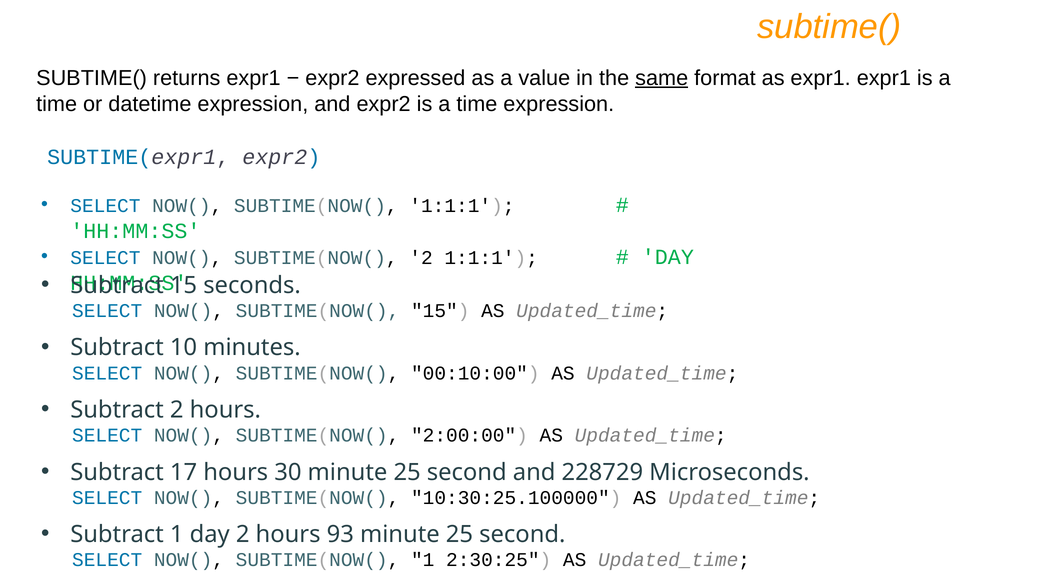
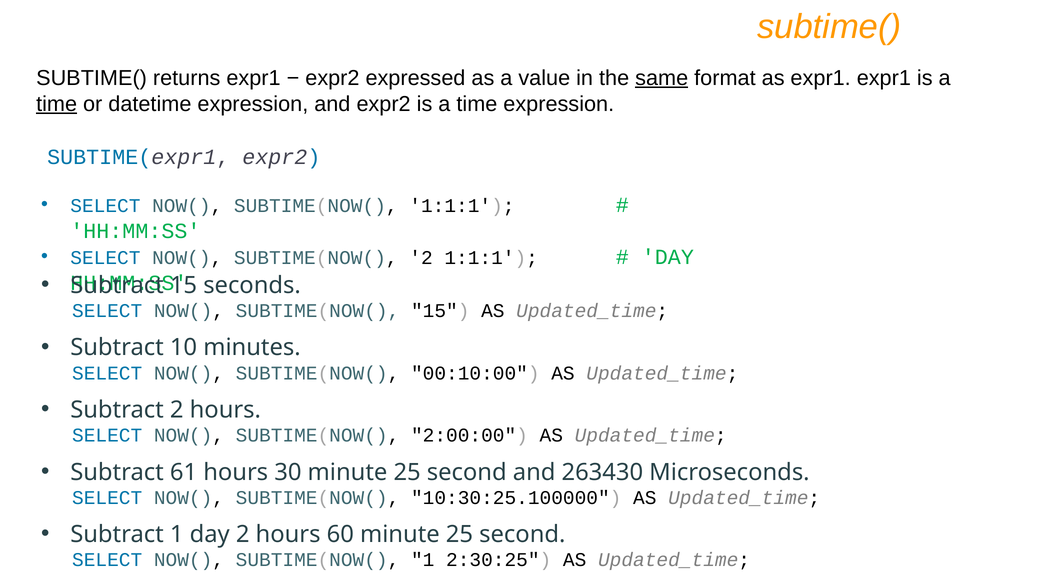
time at (57, 104) underline: none -> present
17: 17 -> 61
228729: 228729 -> 263430
93: 93 -> 60
